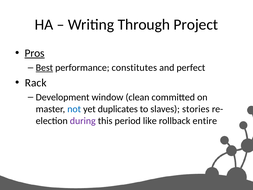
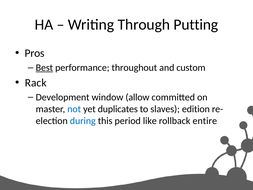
Project: Project -> Putting
Pros underline: present -> none
constitutes: constitutes -> throughout
perfect: perfect -> custom
clean: clean -> allow
stories: stories -> edition
during colour: purple -> blue
